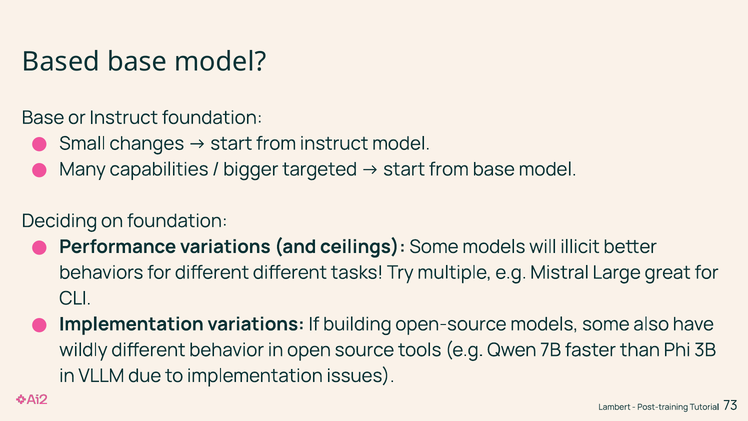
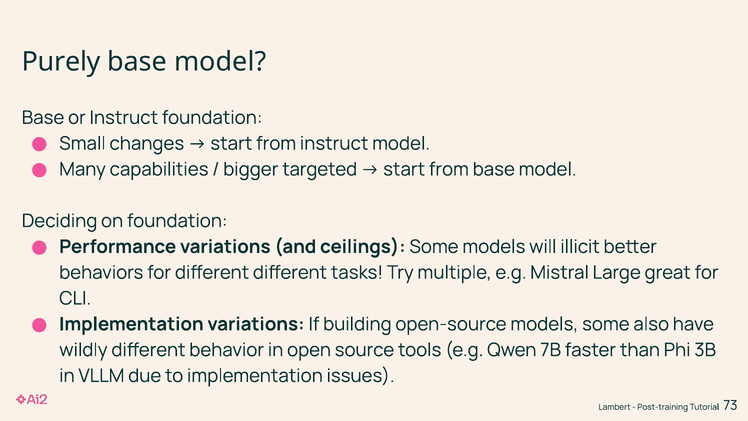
Based: Based -> Purely
